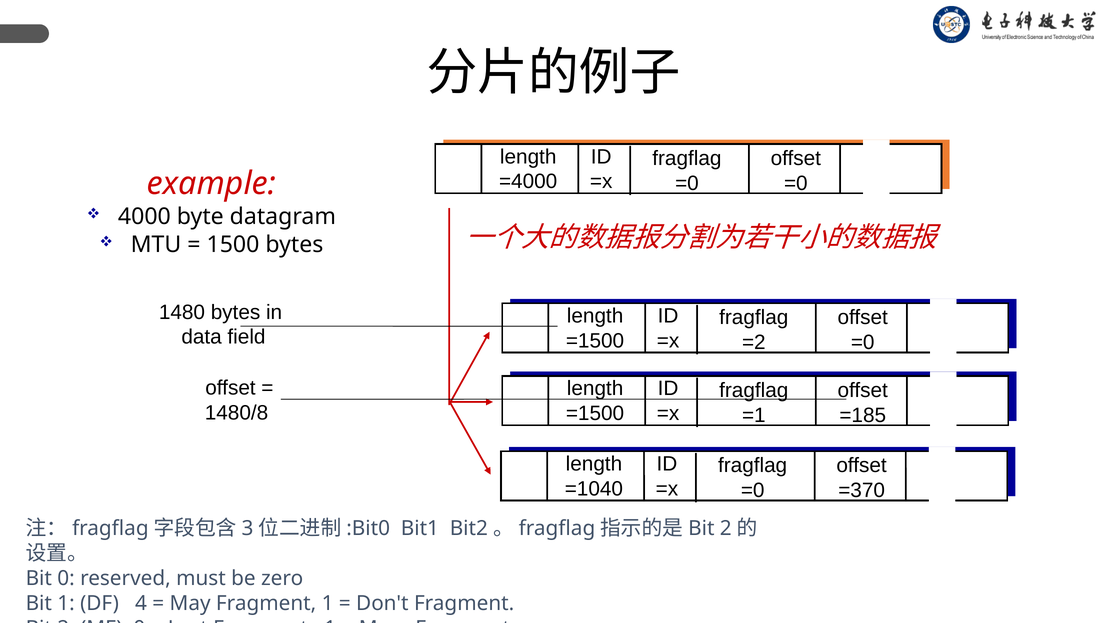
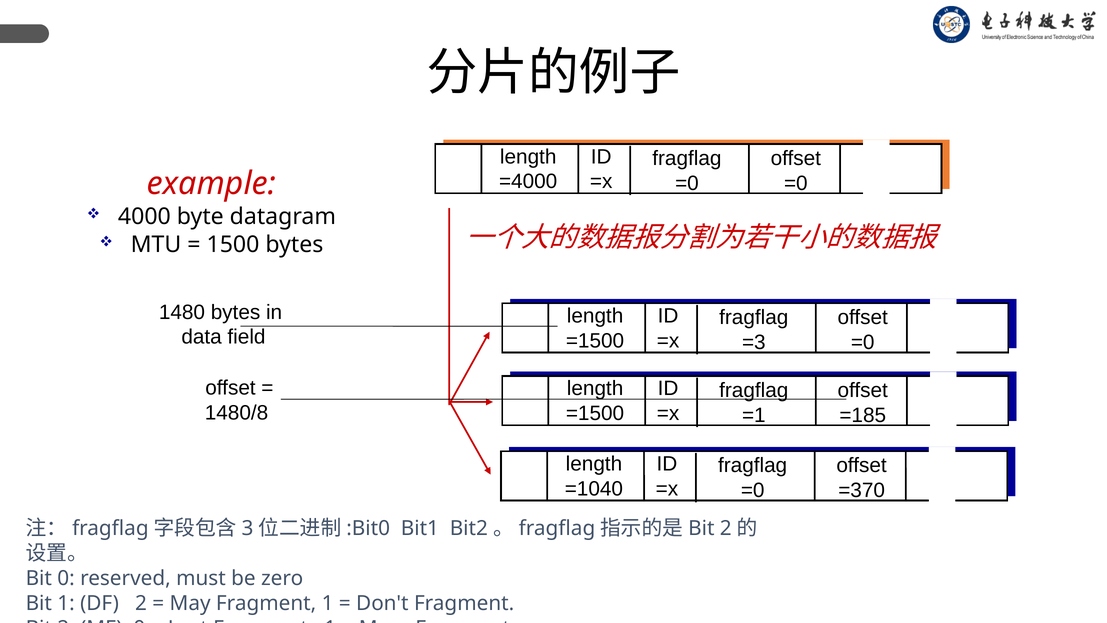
=2: =2 -> =3
DF 4: 4 -> 2
